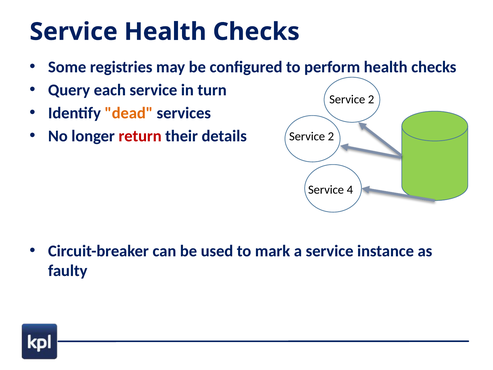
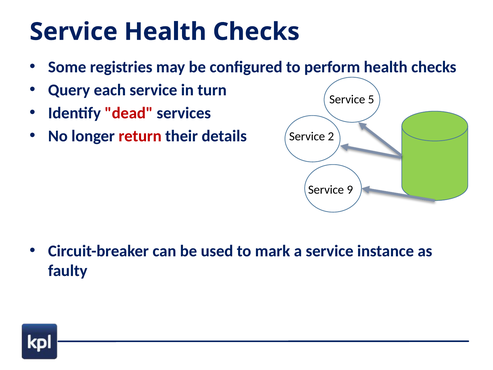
2 at (371, 99): 2 -> 5
dead colour: orange -> red
4: 4 -> 9
